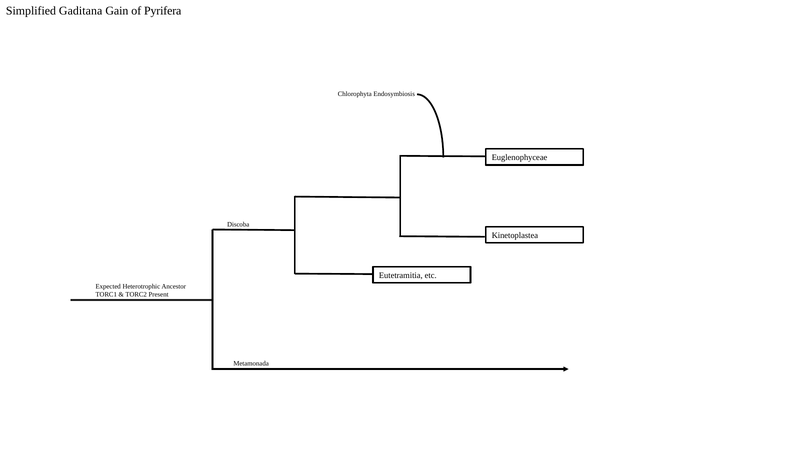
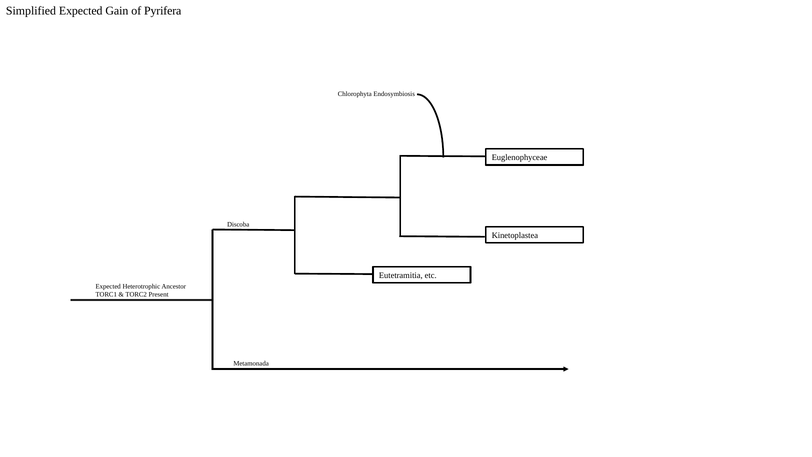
Simplified Gaditana: Gaditana -> Expected
